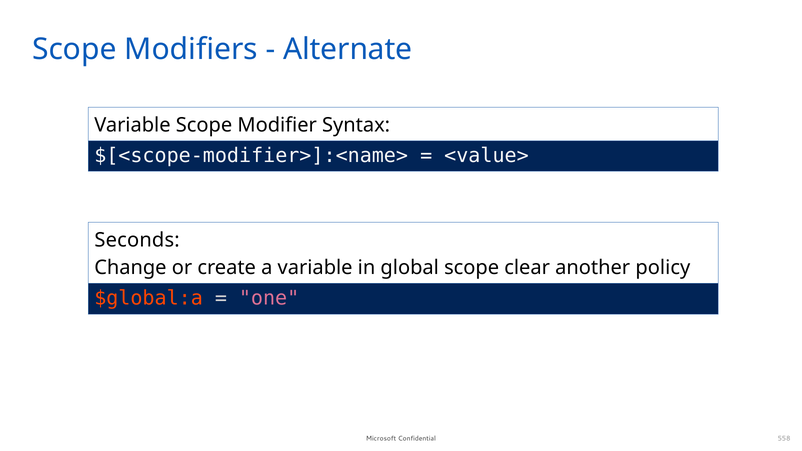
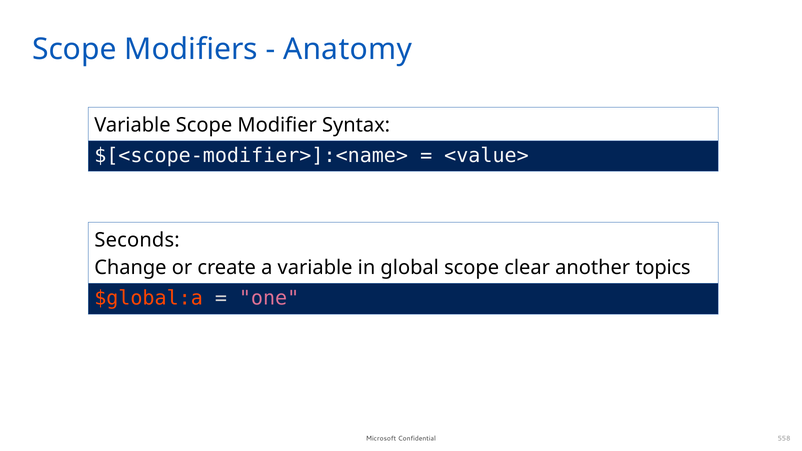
Alternate: Alternate -> Anatomy
policy: policy -> topics
